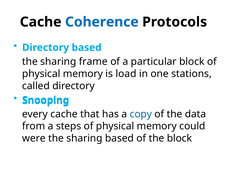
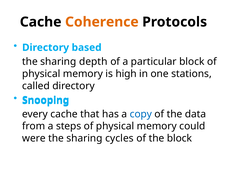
Coherence colour: blue -> orange
frame: frame -> depth
load: load -> high
sharing based: based -> cycles
